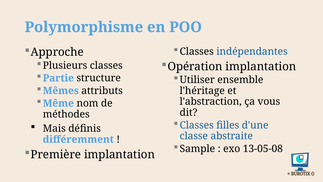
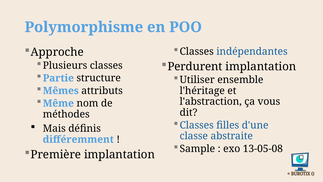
Opération: Opération -> Perdurent
